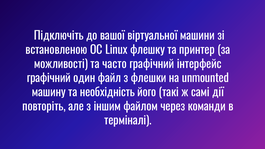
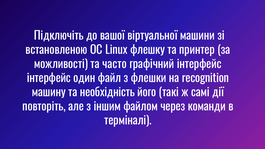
графічний at (49, 78): графічний -> інтерфейс
unmounted: unmounted -> recognition
